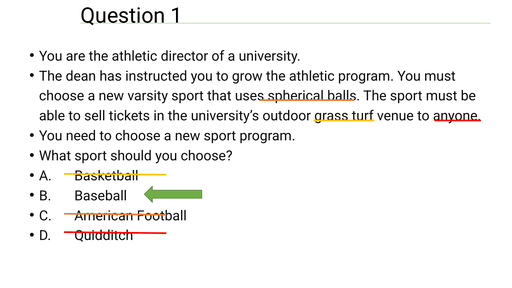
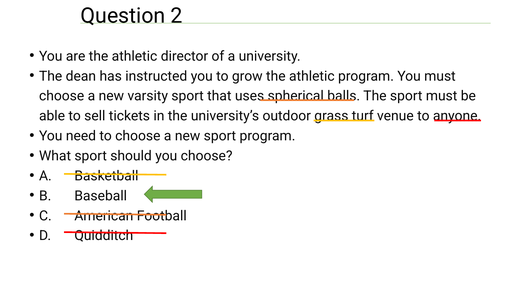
1: 1 -> 2
